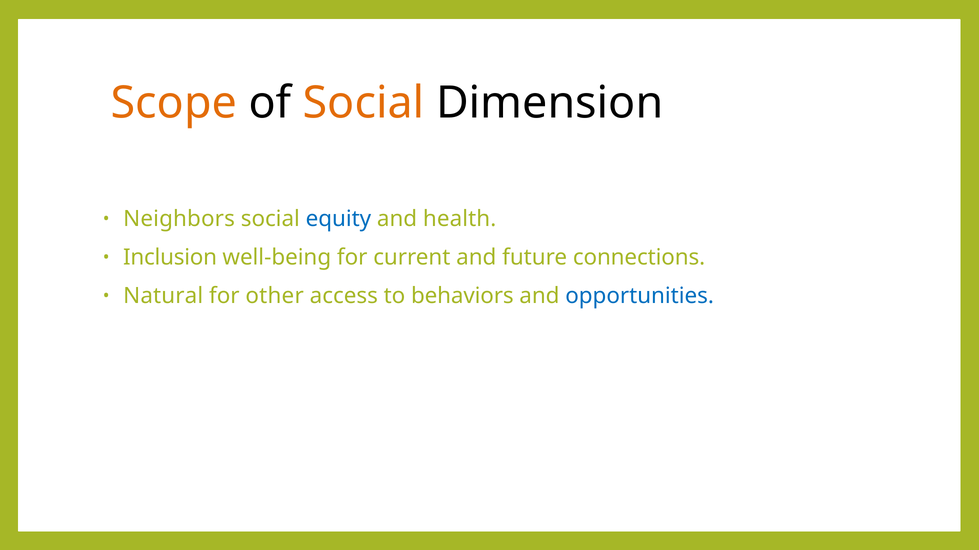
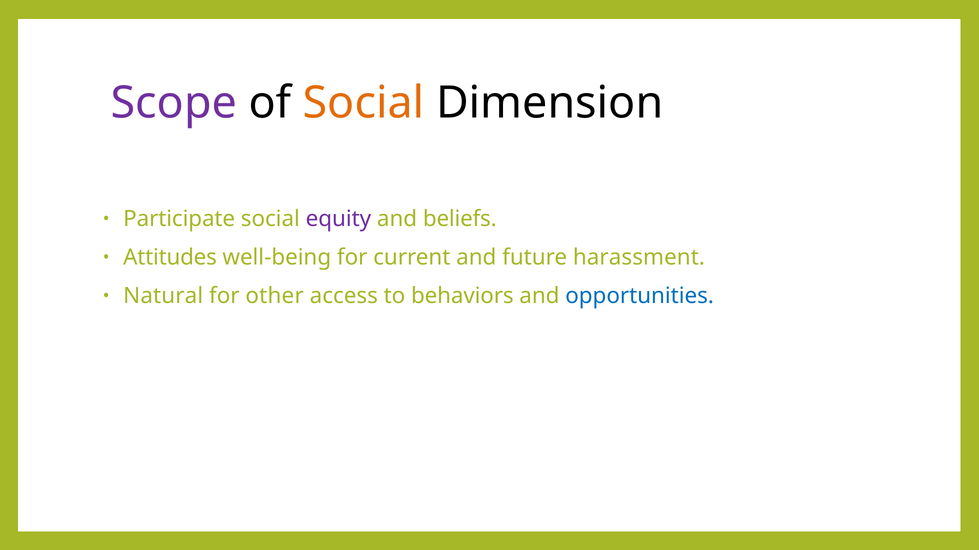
Scope colour: orange -> purple
Neighbors: Neighbors -> Participate
equity colour: blue -> purple
health: health -> beliefs
Inclusion: Inclusion -> Attitudes
connections: connections -> harassment
